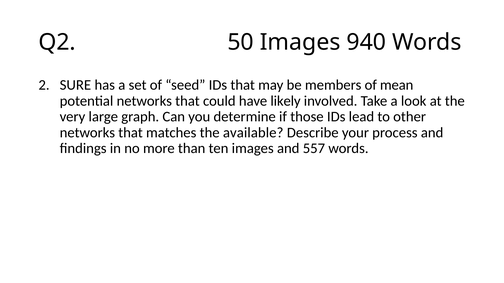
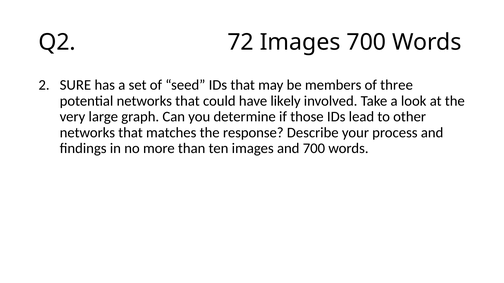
50: 50 -> 72
Images 940: 940 -> 700
mean: mean -> three
available: available -> response
and 557: 557 -> 700
